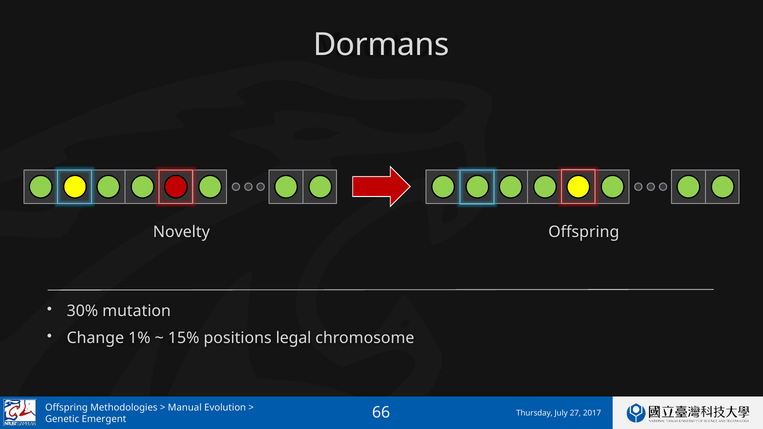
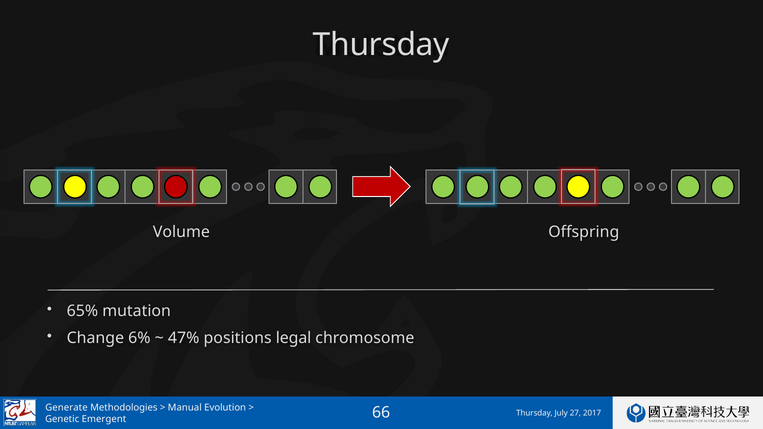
Dormans at (381, 45): Dormans -> Thursday
Novelty: Novelty -> Volume
30%: 30% -> 65%
1%: 1% -> 6%
15%: 15% -> 47%
Offspring at (67, 408): Offspring -> Generate
